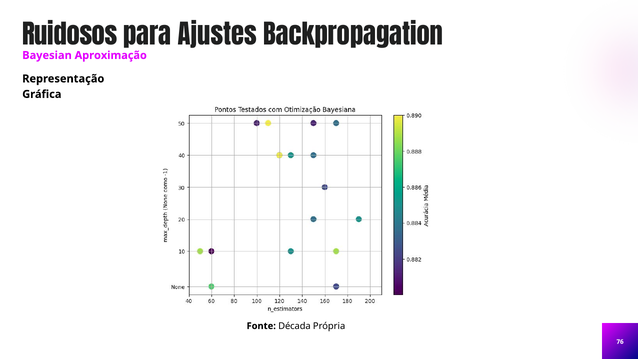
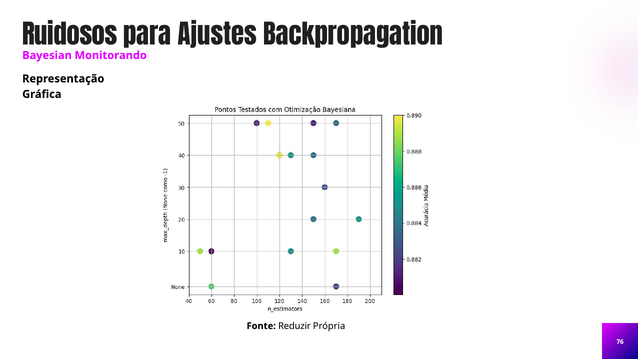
Aproximação: Aproximação -> Monitorando
Década: Década -> Reduzir
